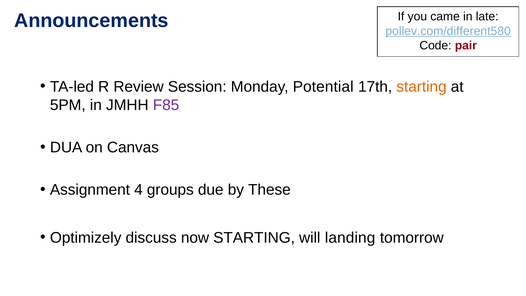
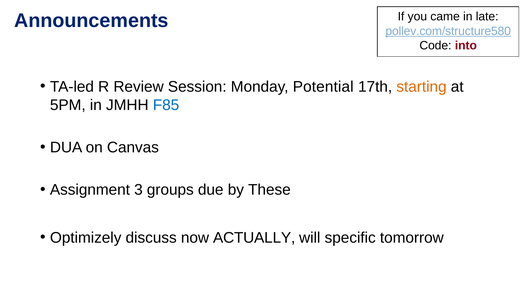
pollev.com/different580: pollev.com/different580 -> pollev.com/structure580
pair: pair -> into
F85 colour: purple -> blue
4: 4 -> 3
now STARTING: STARTING -> ACTUALLY
landing: landing -> specific
